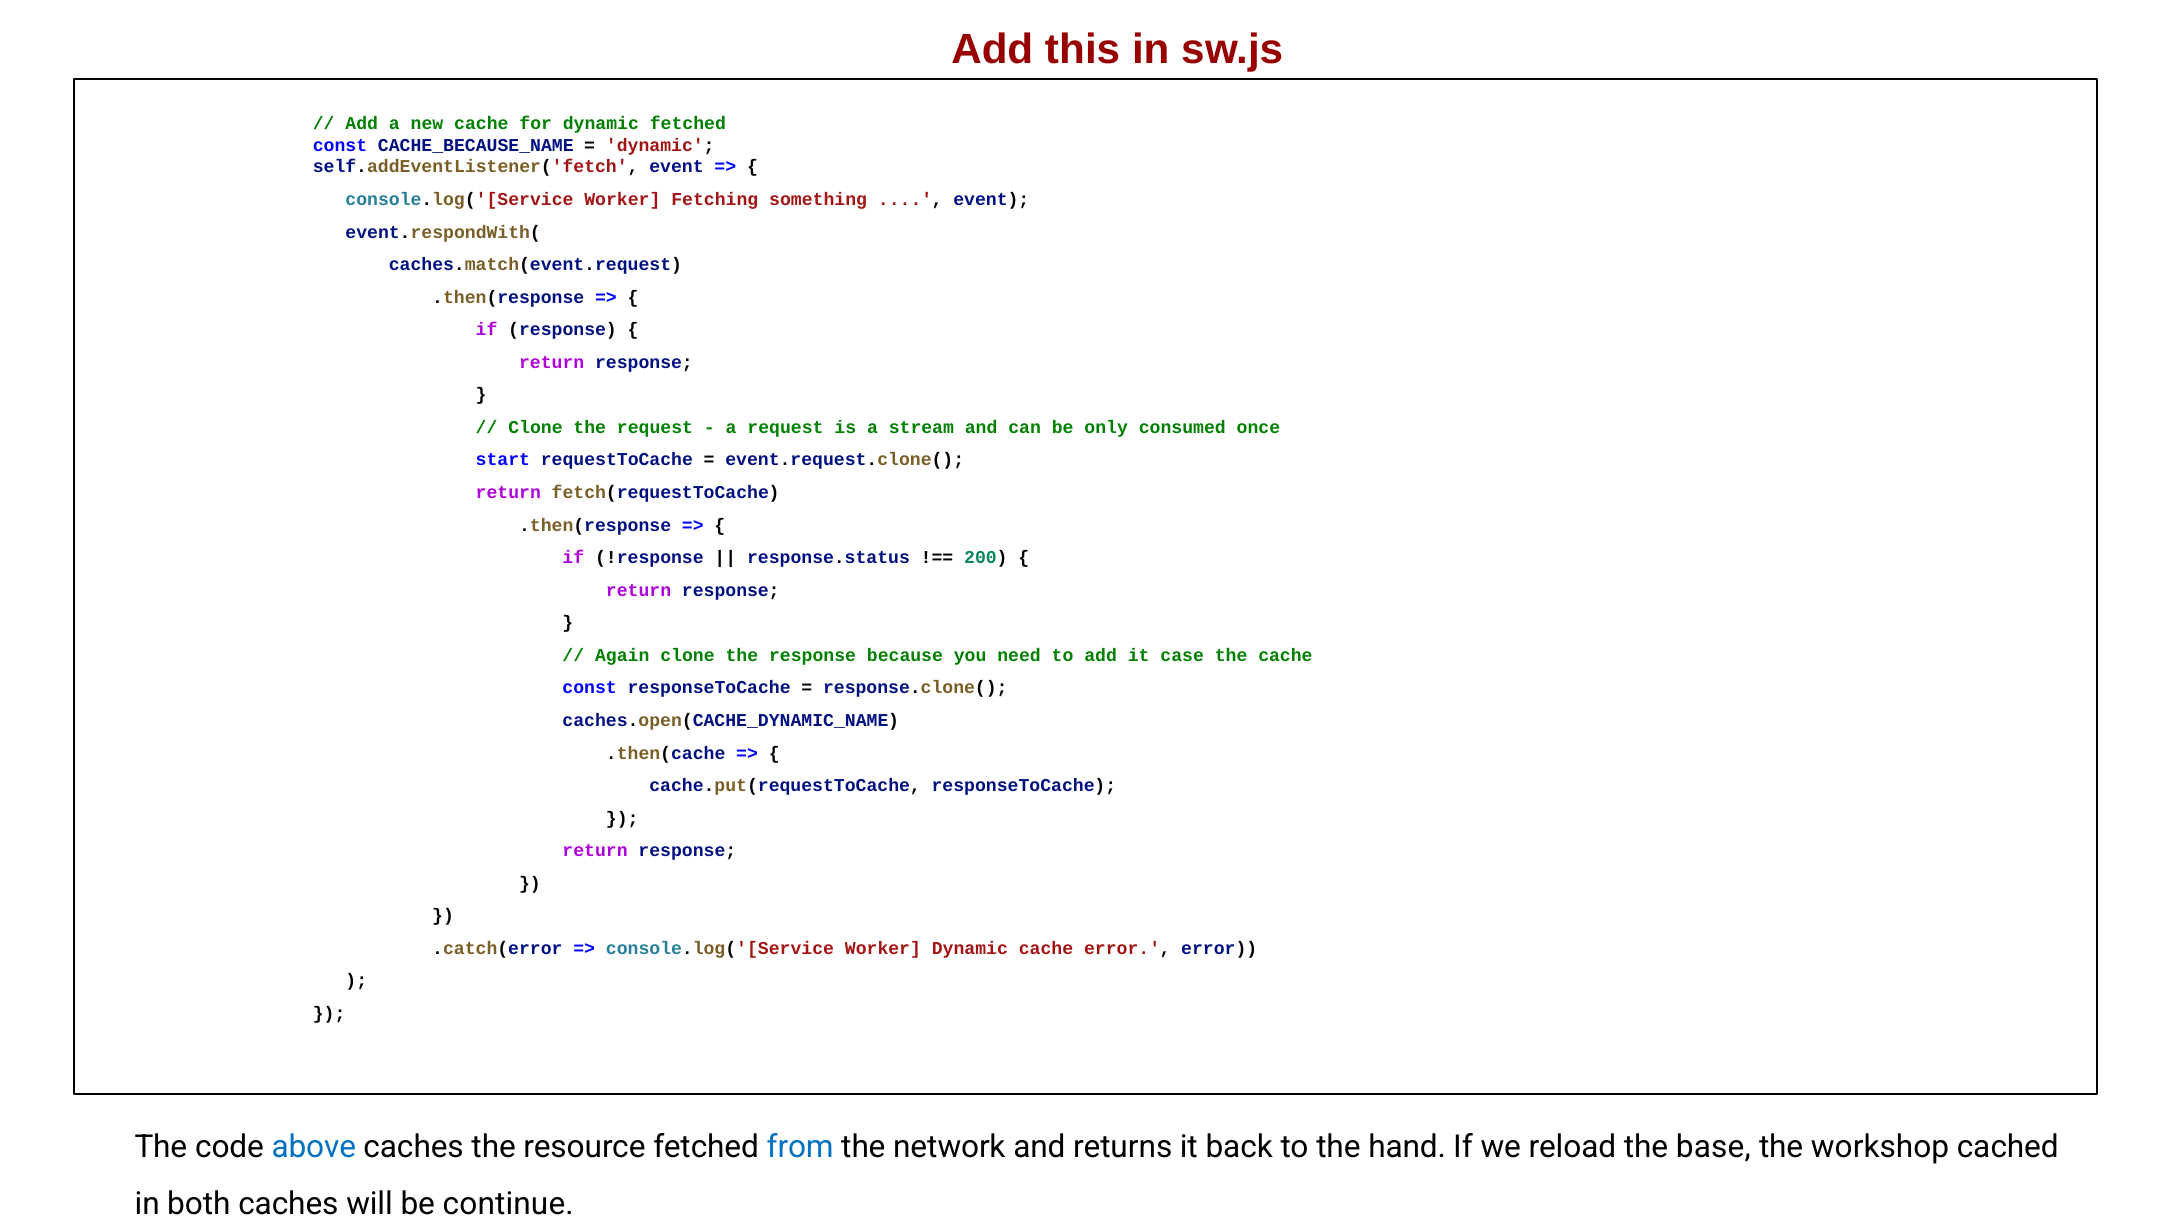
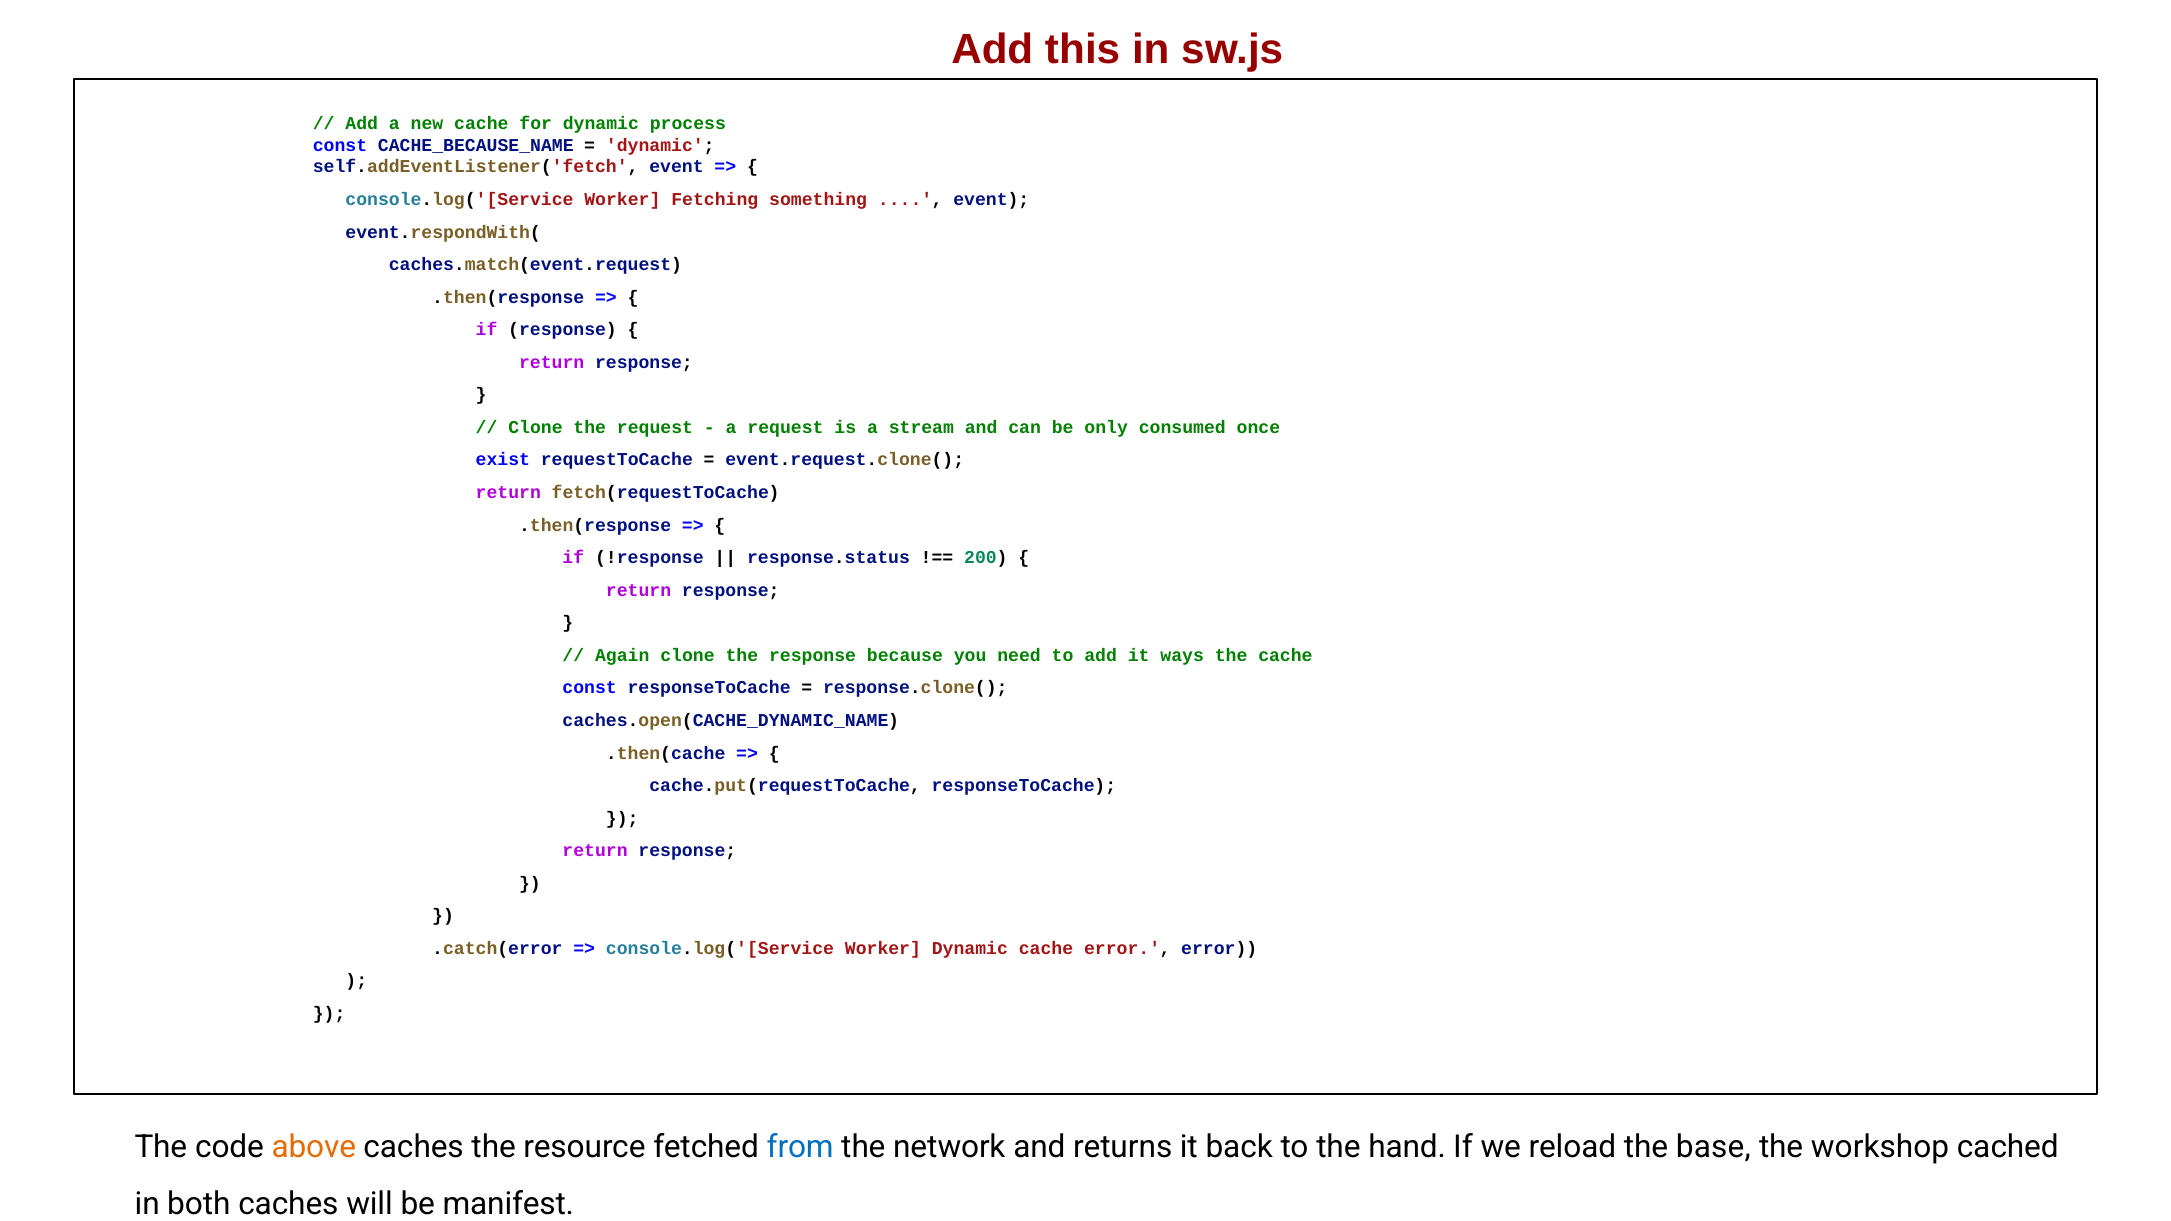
dynamic fetched: fetched -> process
start: start -> exist
case: case -> ways
above colour: blue -> orange
continue: continue -> manifest
